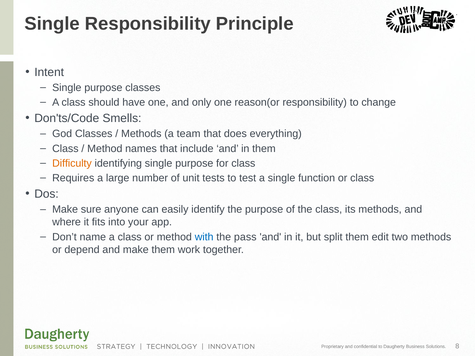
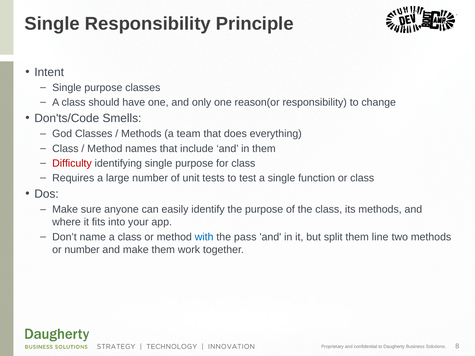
Difficulty colour: orange -> red
edit: edit -> line
or depend: depend -> number
